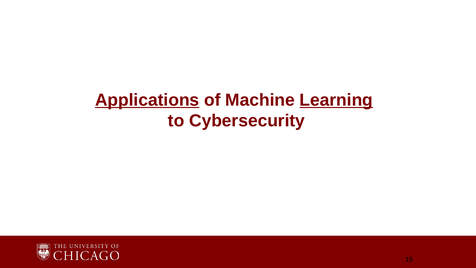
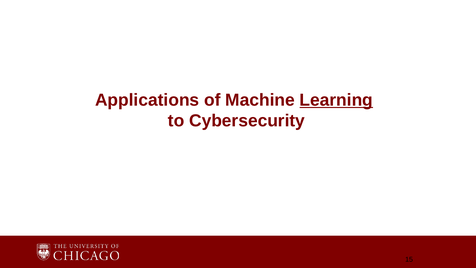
Applications underline: present -> none
